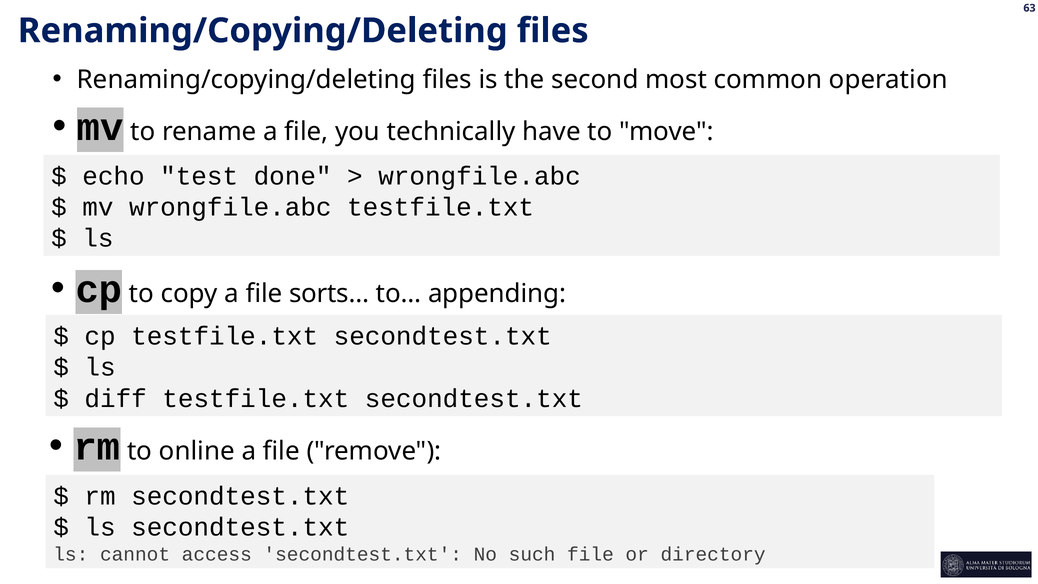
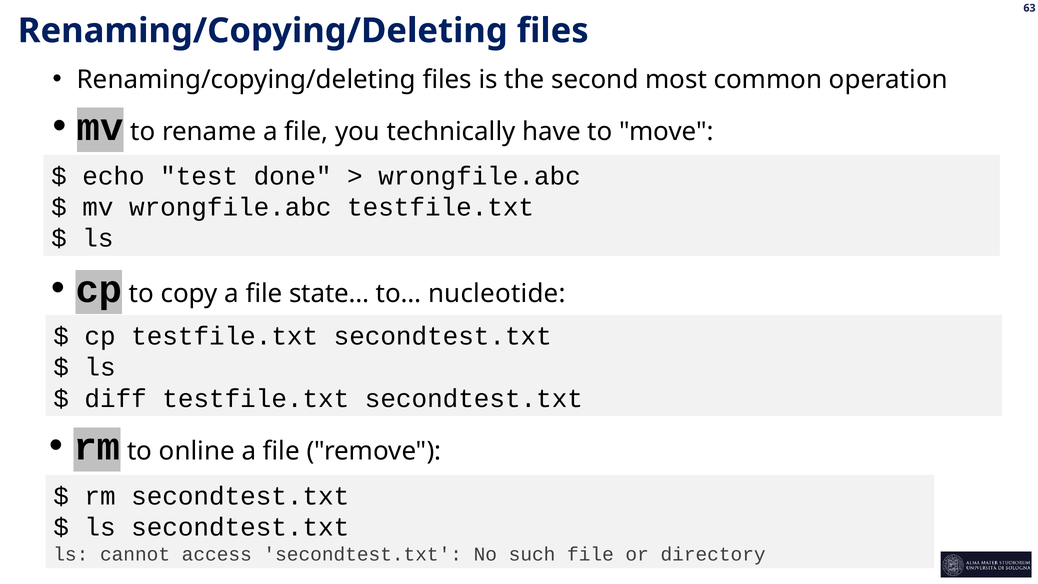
sorts…: sorts… -> state…
appending: appending -> nucleotide
